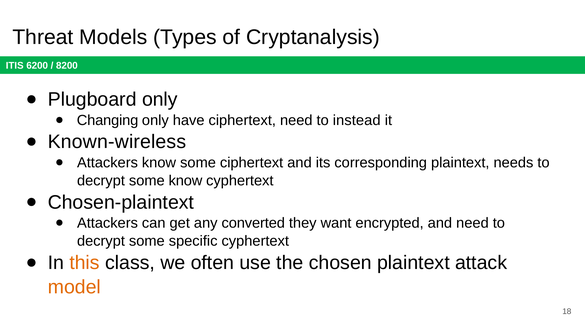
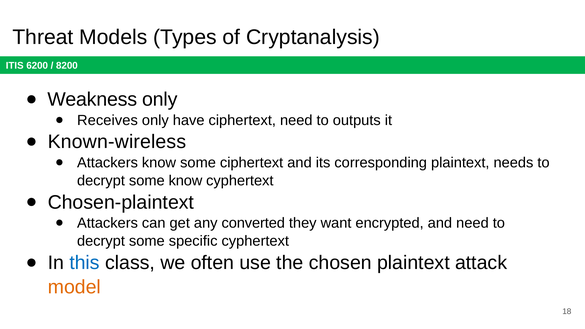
Plugboard: Plugboard -> Weakness
Changing: Changing -> Receives
instead: instead -> outputs
this colour: orange -> blue
